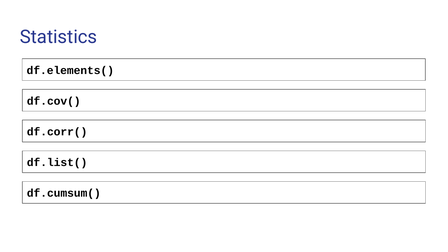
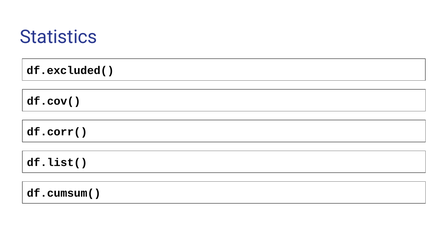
df.elements(: df.elements( -> df.excluded(
